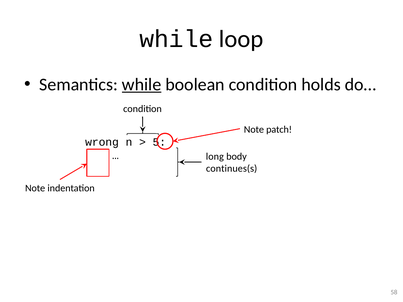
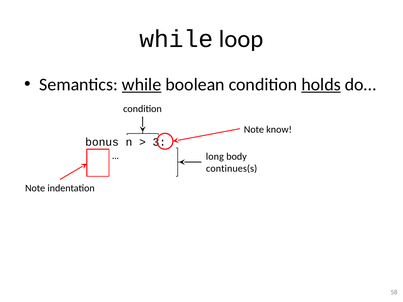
holds underline: none -> present
patch: patch -> know
wrong: wrong -> bonus
5: 5 -> 3
